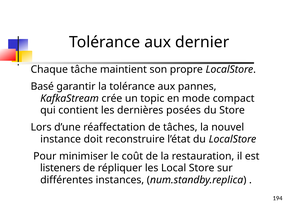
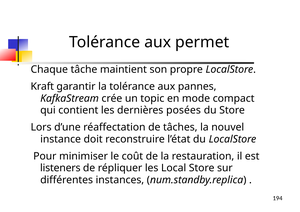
dernier: dernier -> permet
Basé: Basé -> Kraft
